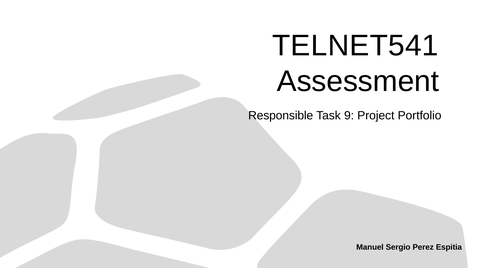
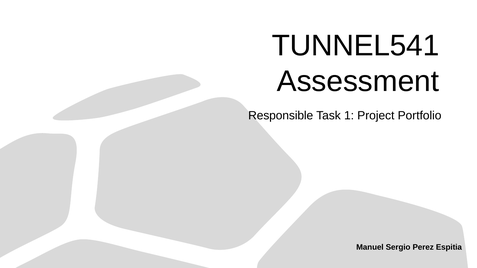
TELNET541: TELNET541 -> TUNNEL541
9: 9 -> 1
